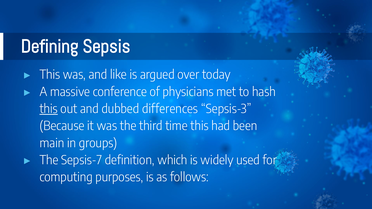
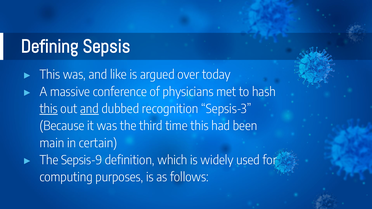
and at (89, 109) underline: none -> present
differences: differences -> recognition
groups: groups -> certain
Sepsis-7: Sepsis-7 -> Sepsis-9
